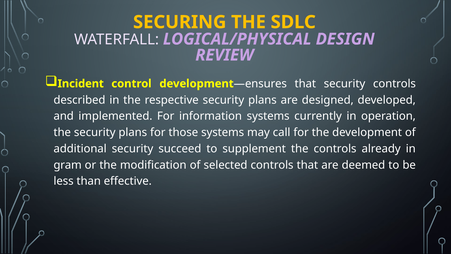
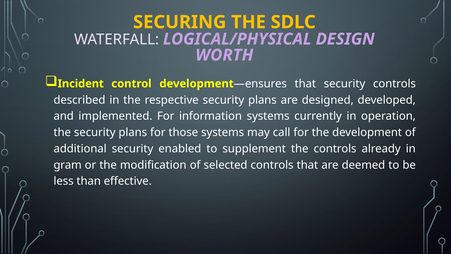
REVIEW: REVIEW -> WORTH
succeed: succeed -> enabled
